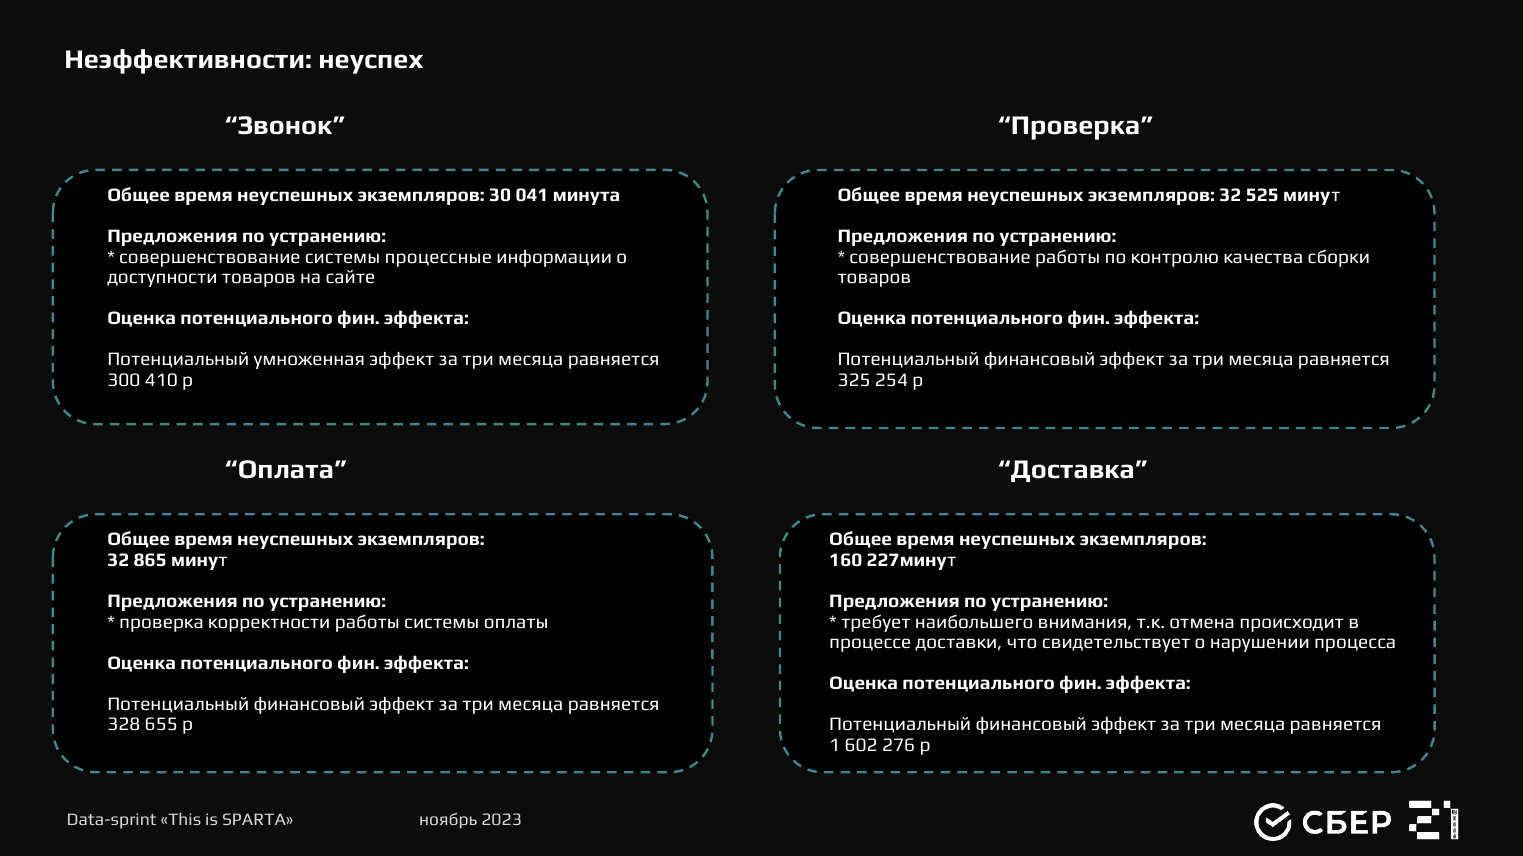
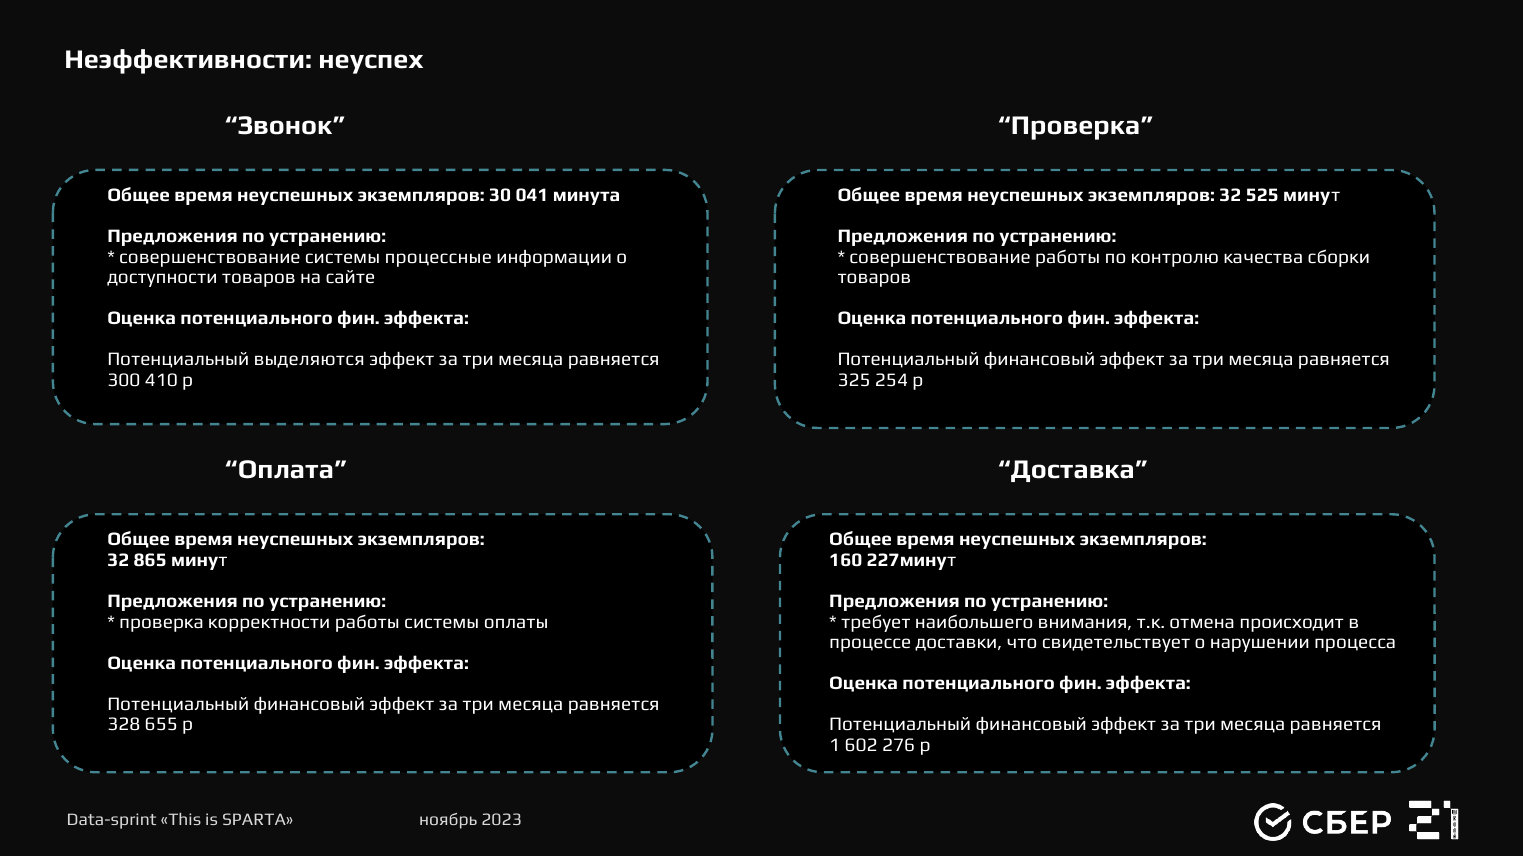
умноженная: умноженная -> выделяются
